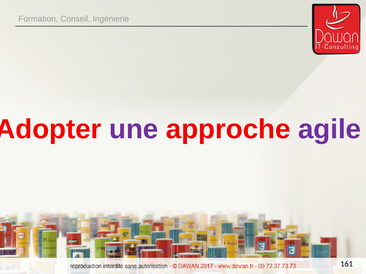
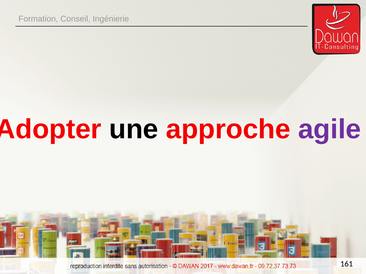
une colour: purple -> black
